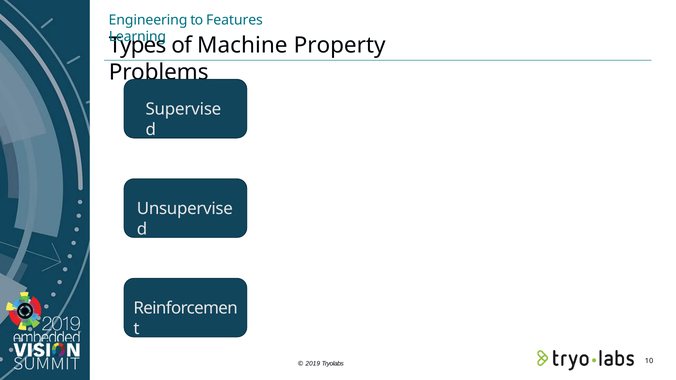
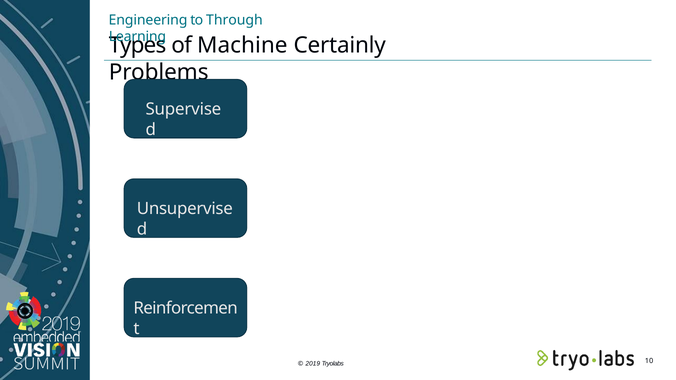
Features: Features -> Through
Property: Property -> Certainly
